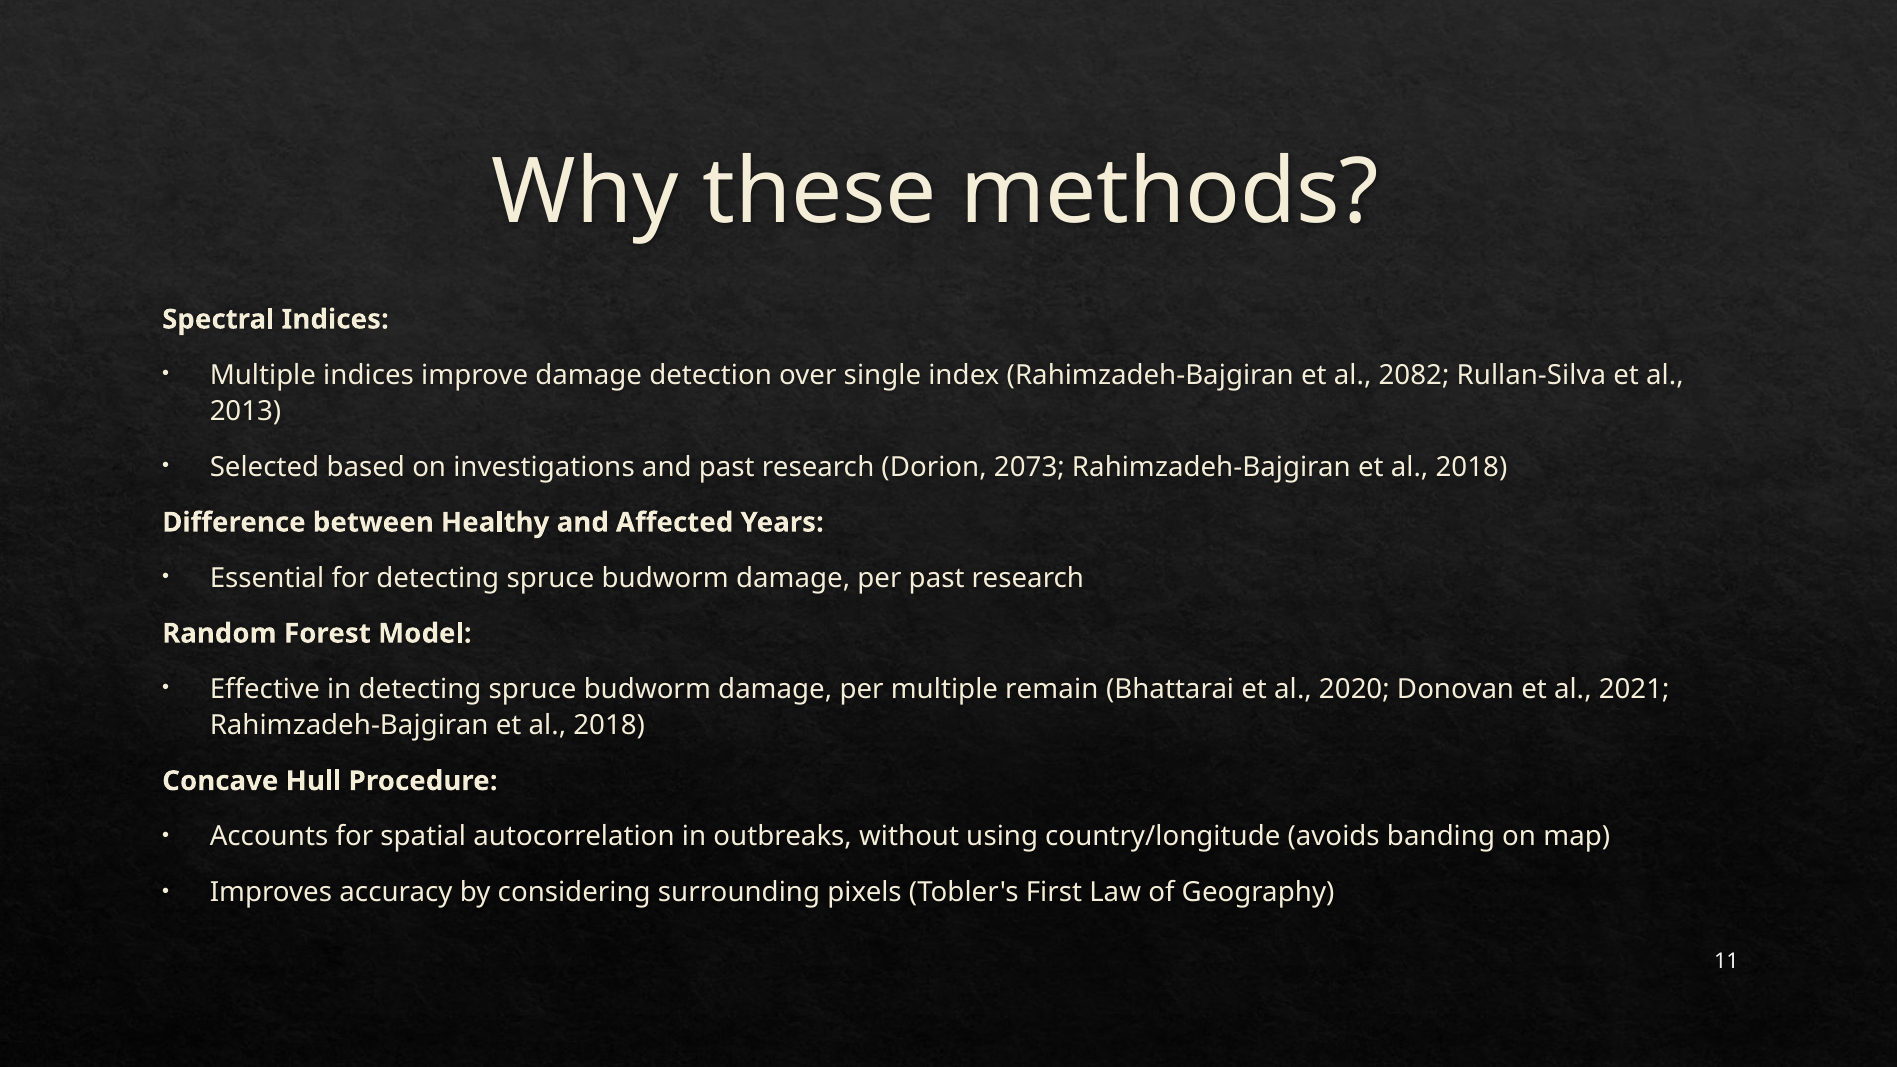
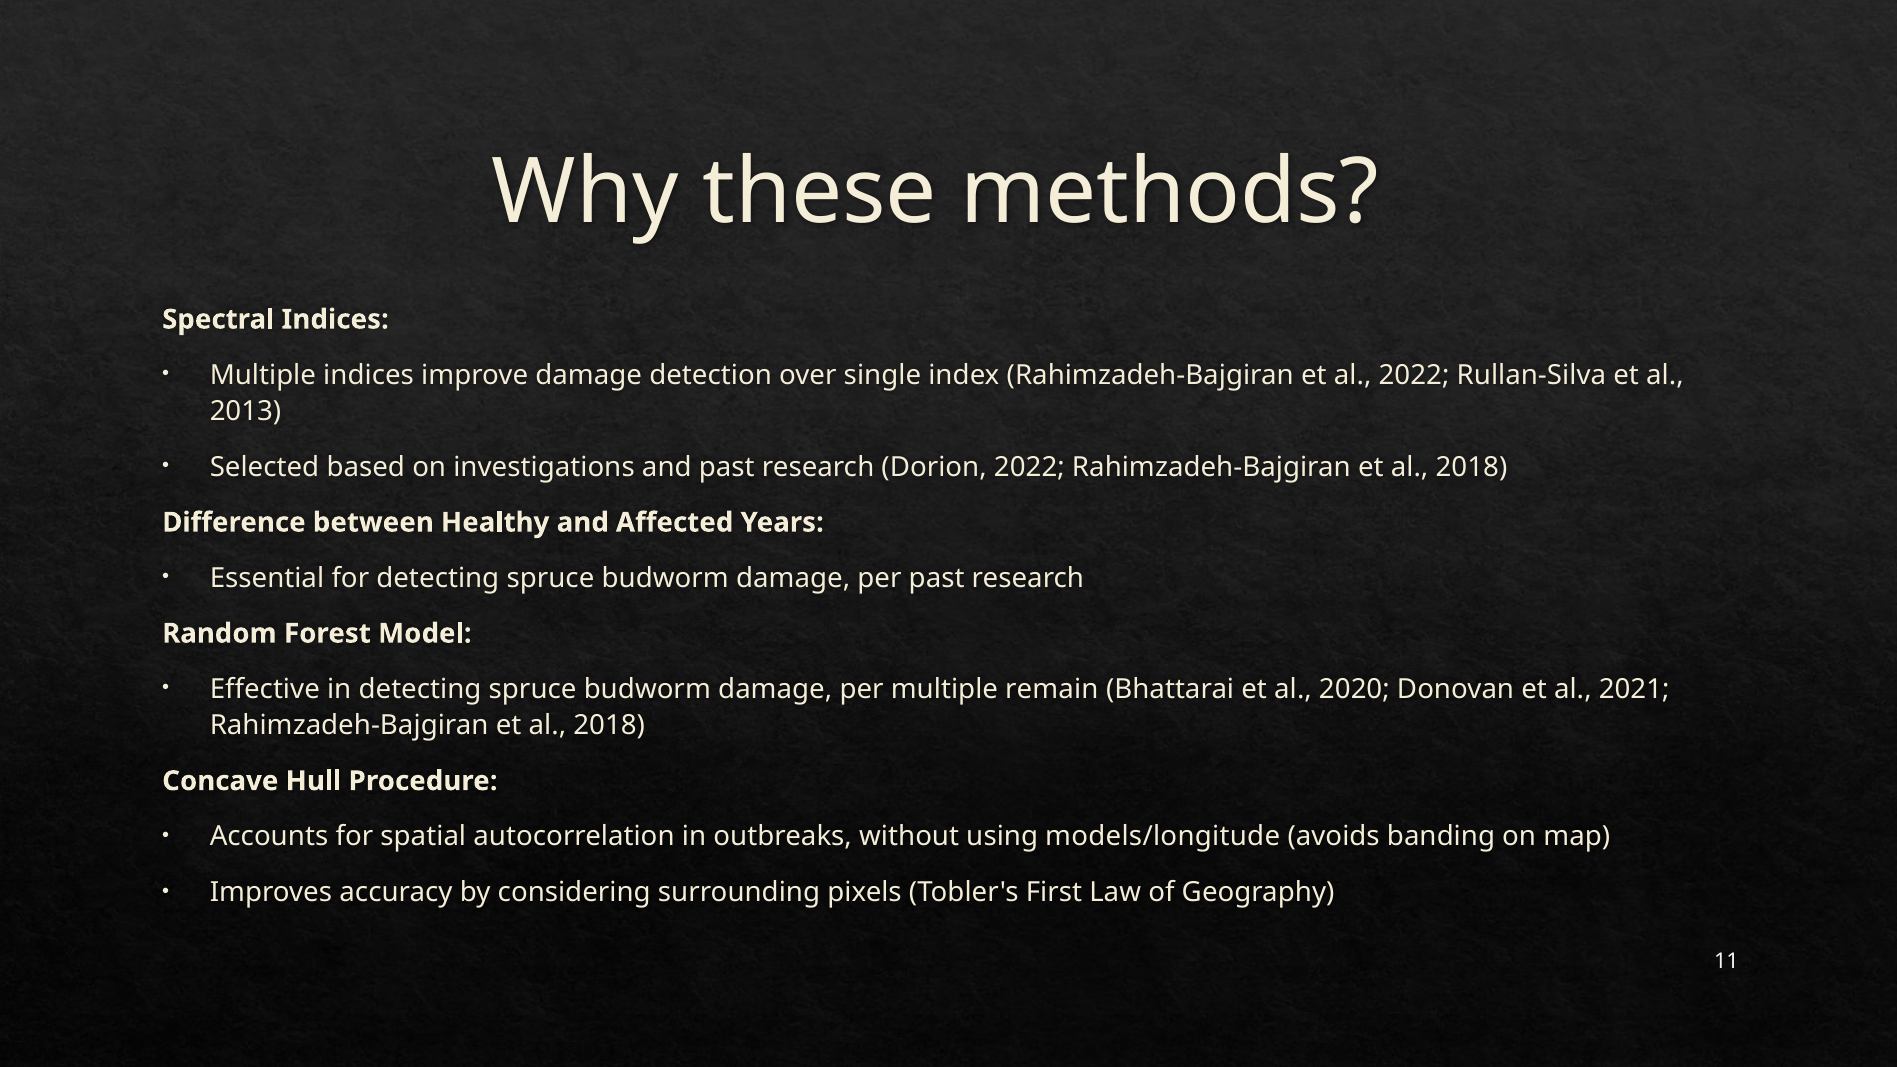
al 2082: 2082 -> 2022
Dorion 2073: 2073 -> 2022
country/longitude: country/longitude -> models/longitude
